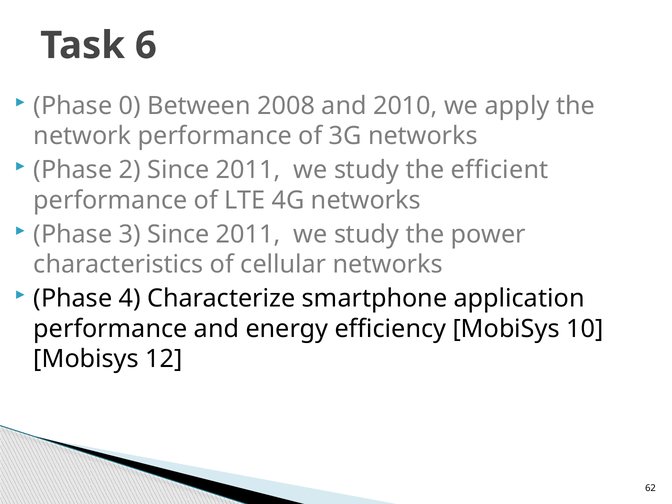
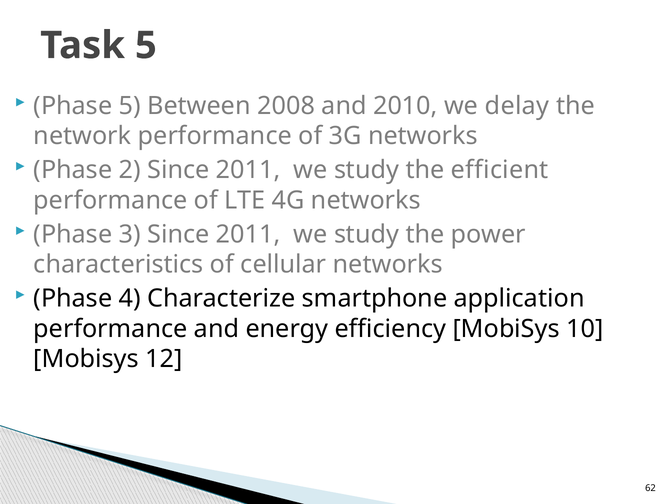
Task 6: 6 -> 5
Phase 0: 0 -> 5
apply: apply -> delay
